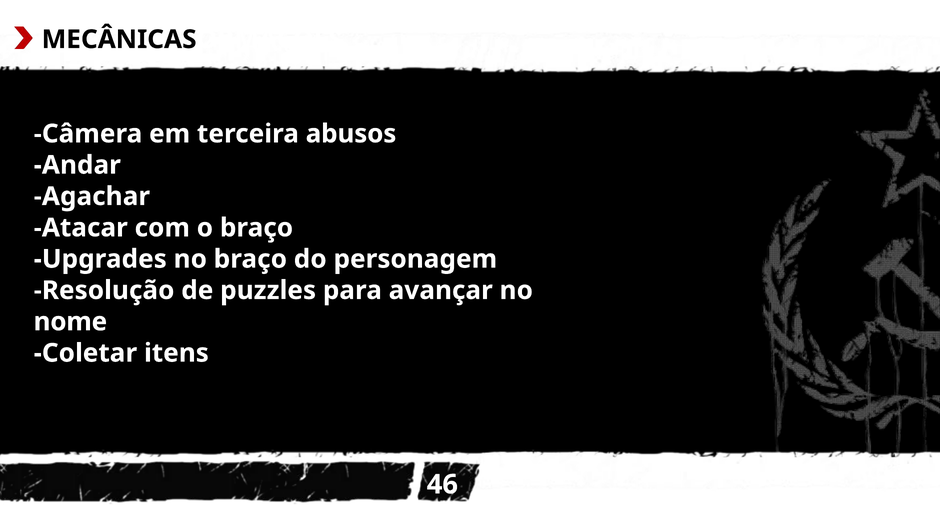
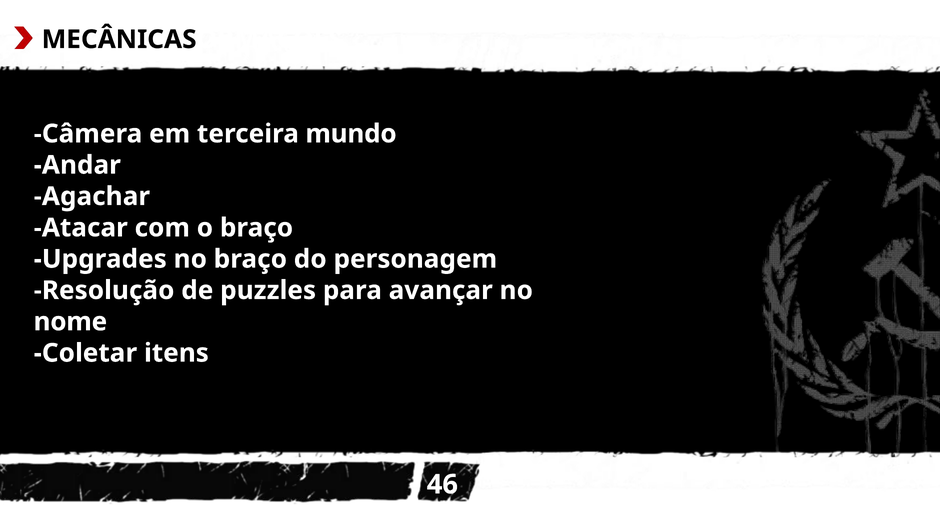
abusos: abusos -> mundo
